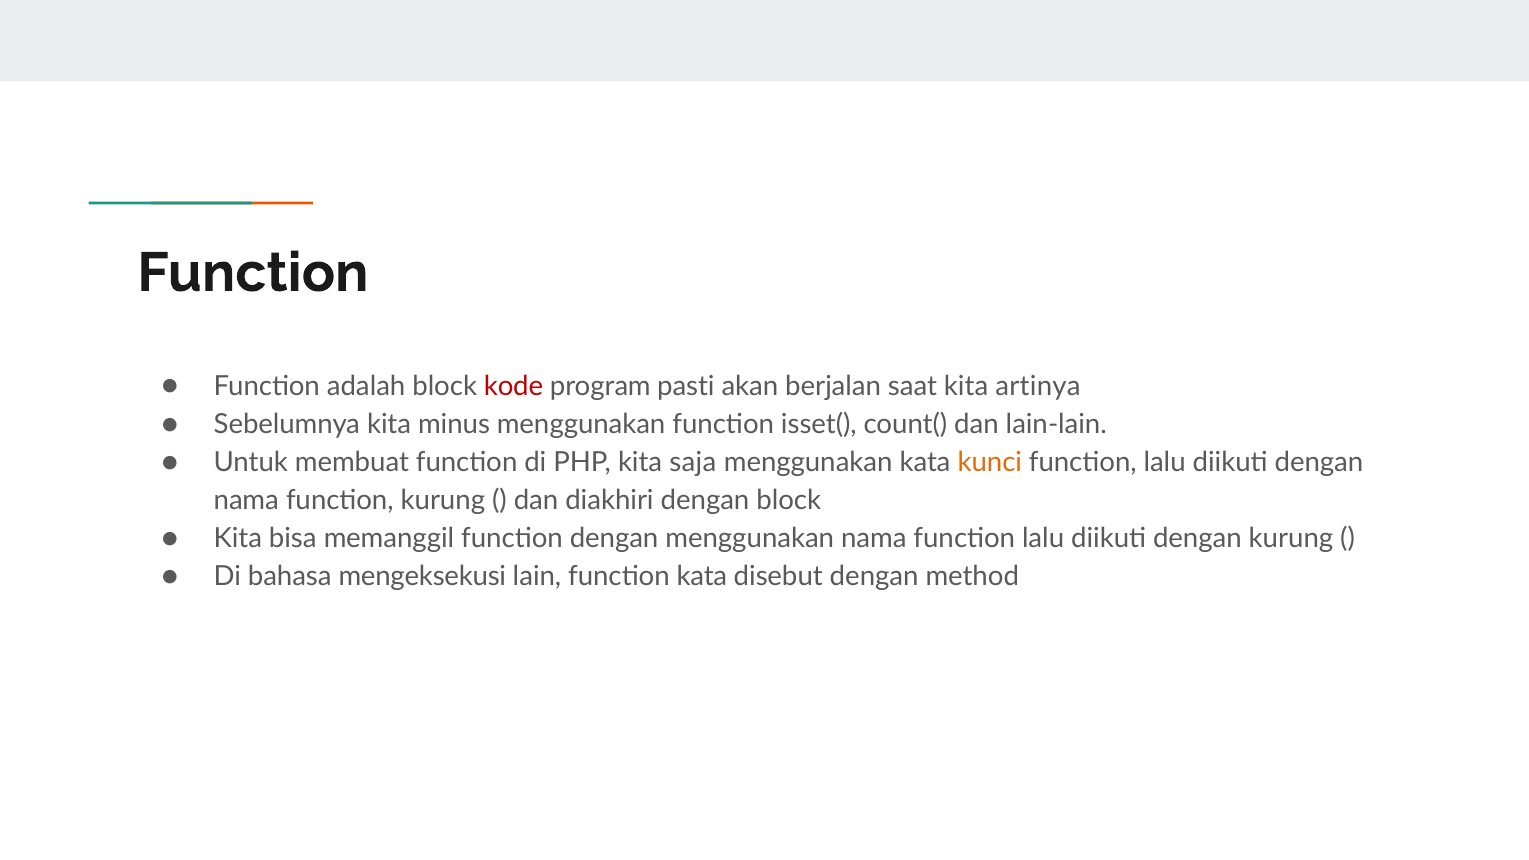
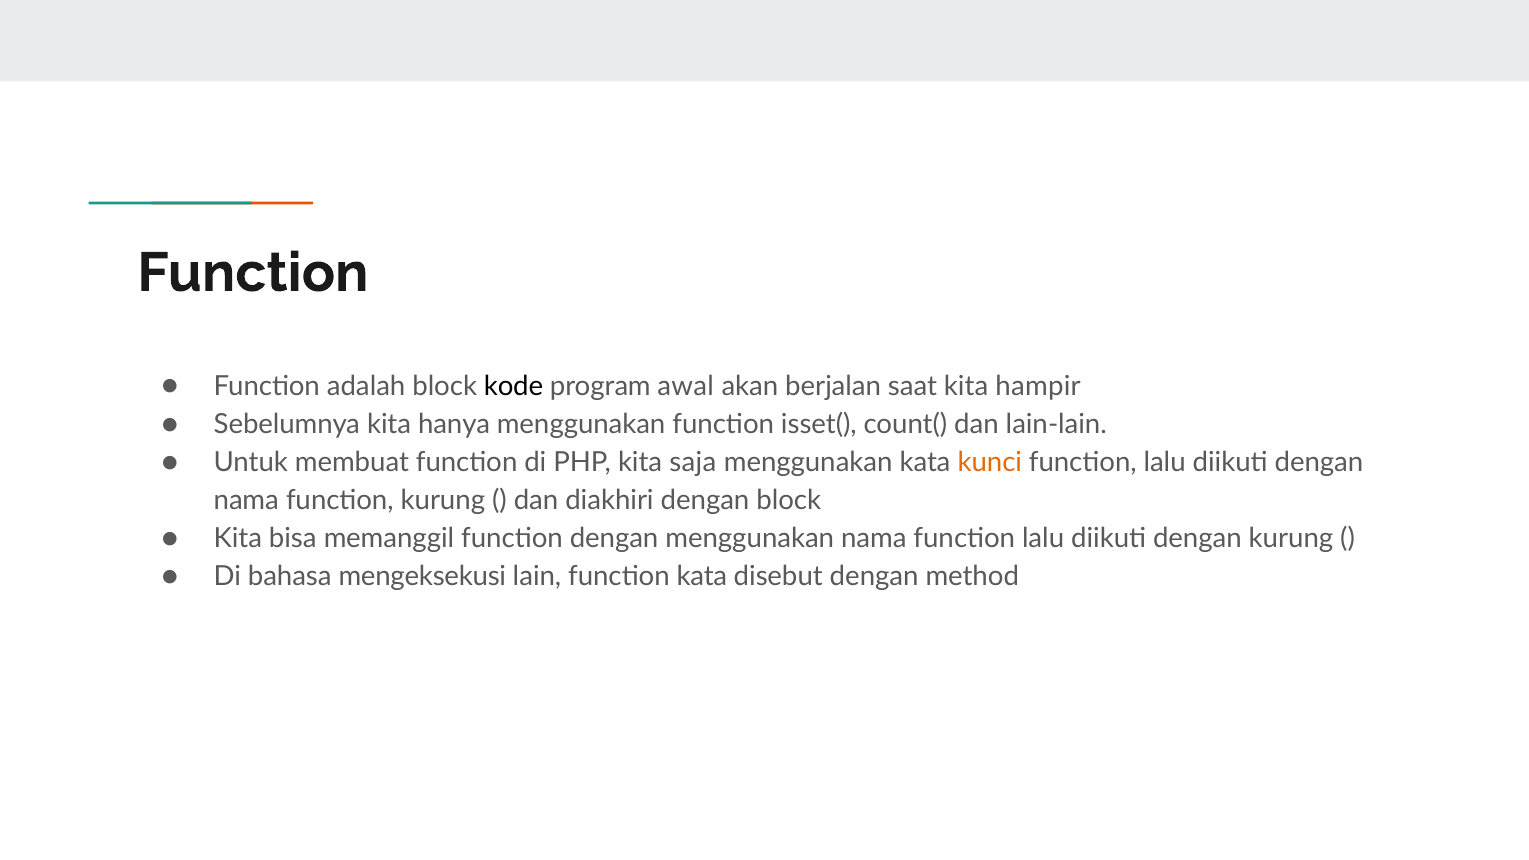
kode colour: red -> black
pasti: pasti -> awal
artinya: artinya -> hampir
minus: minus -> hanya
